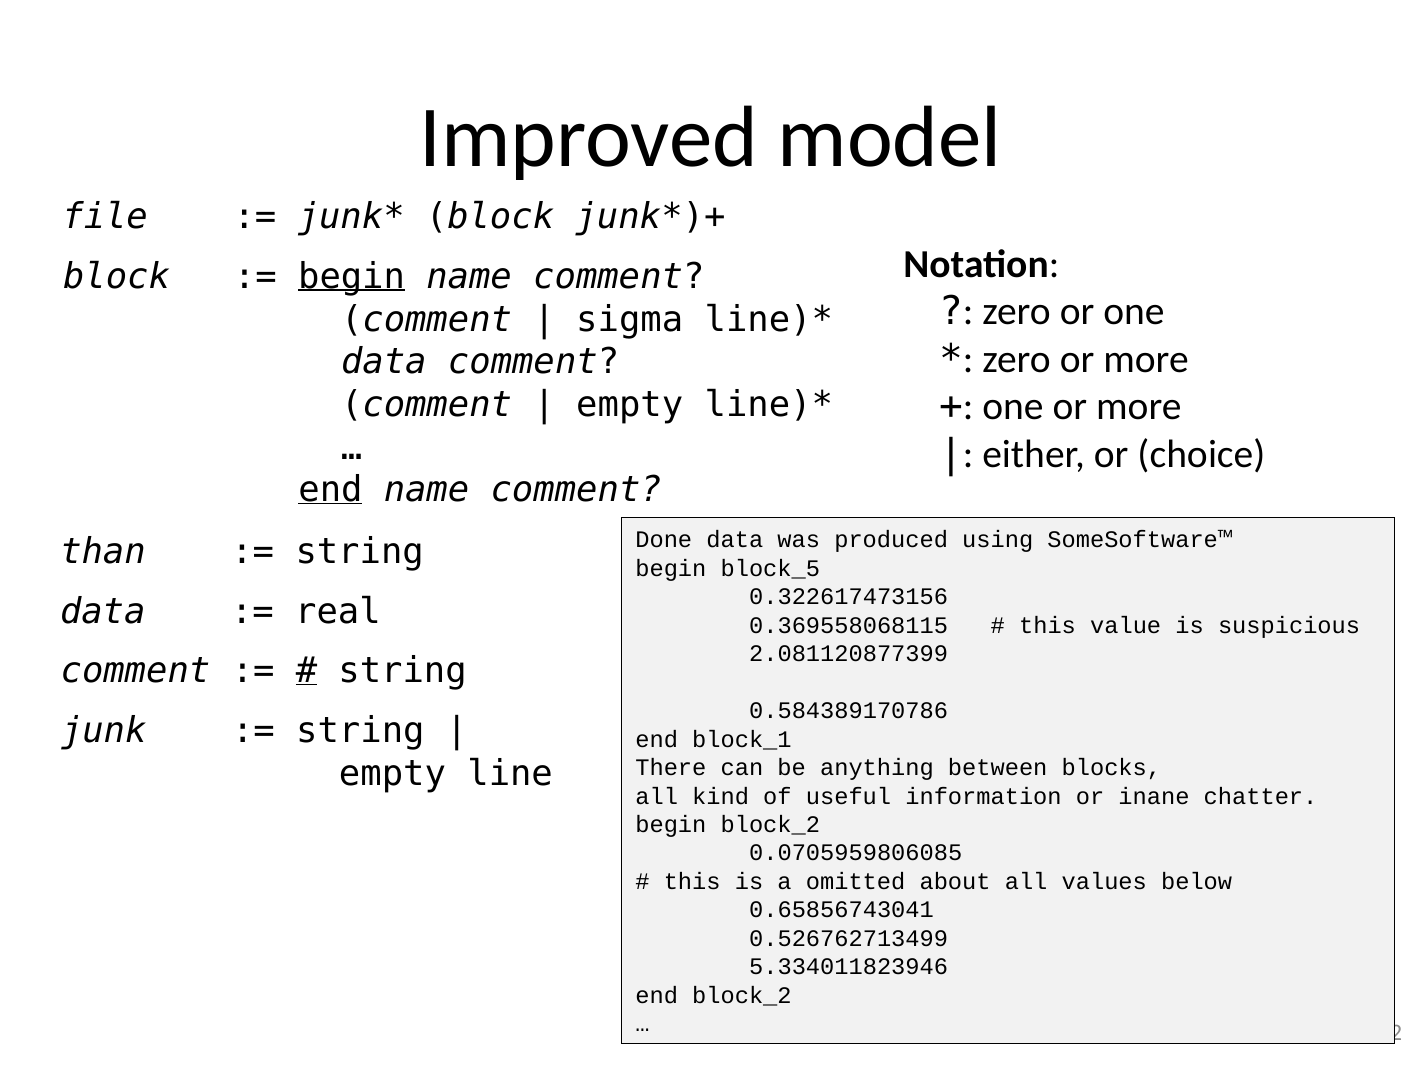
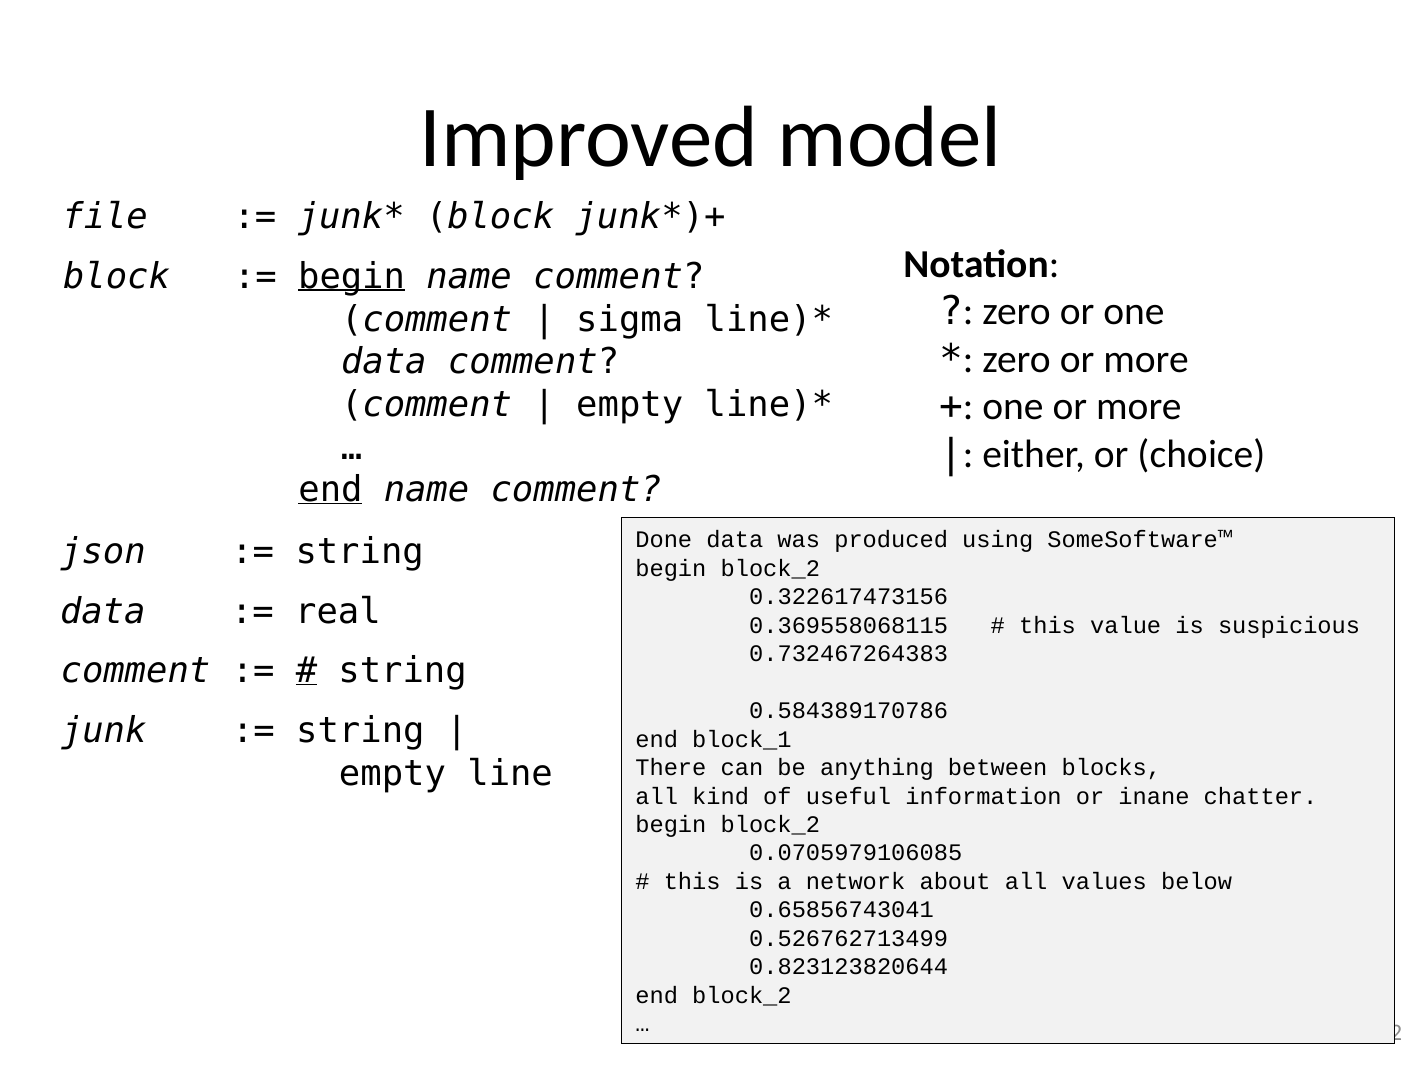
than: than -> json
block_5 at (770, 568): block_5 -> block_2
2.081120877399: 2.081120877399 -> 0.732467264383
0.0705959806085: 0.0705959806085 -> 0.0705979106085
omitted: omitted -> network
5.334011823946: 5.334011823946 -> 0.823123820644
